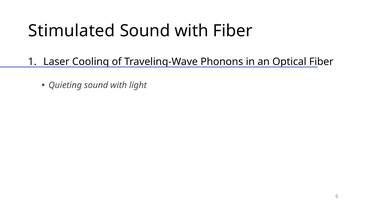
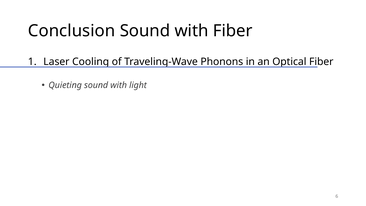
Stimulated: Stimulated -> Conclusion
